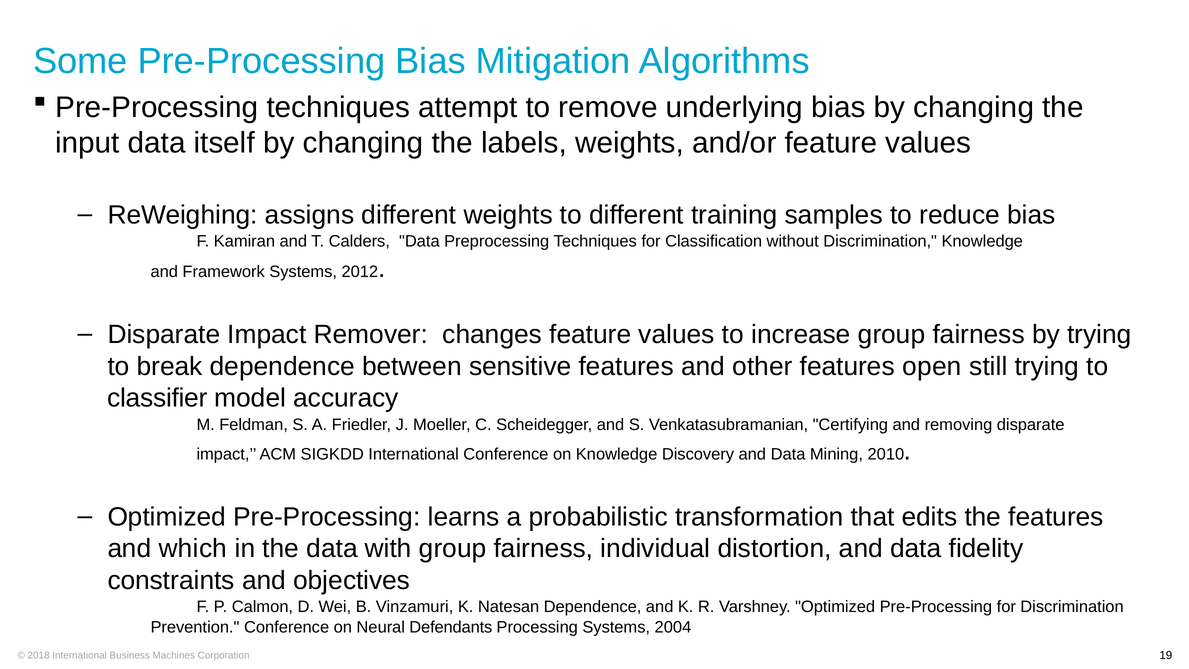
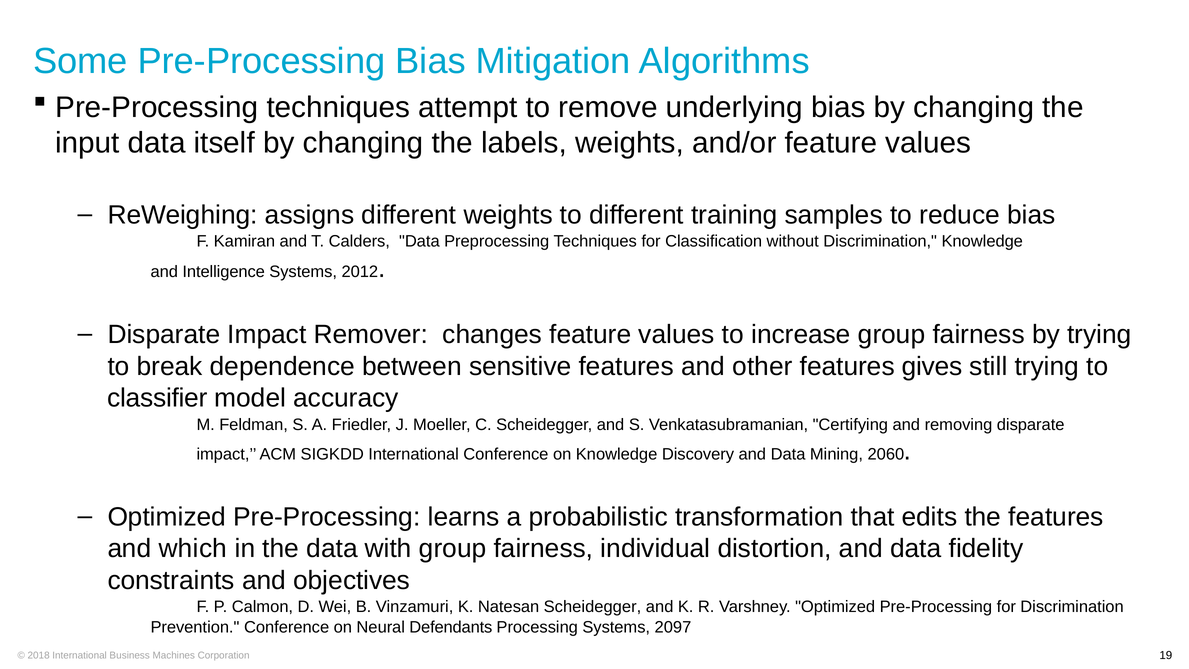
Framework: Framework -> Intelligence
open: open -> gives
2010: 2010 -> 2060
Natesan Dependence: Dependence -> Scheidegger
2004: 2004 -> 2097
